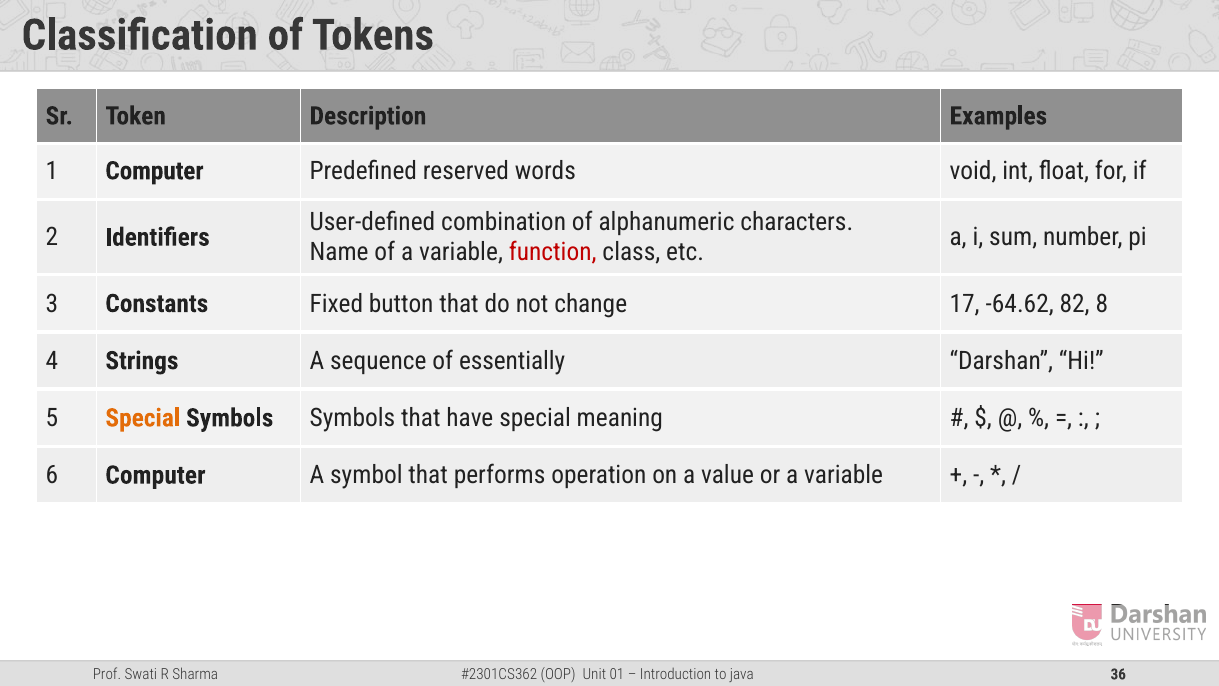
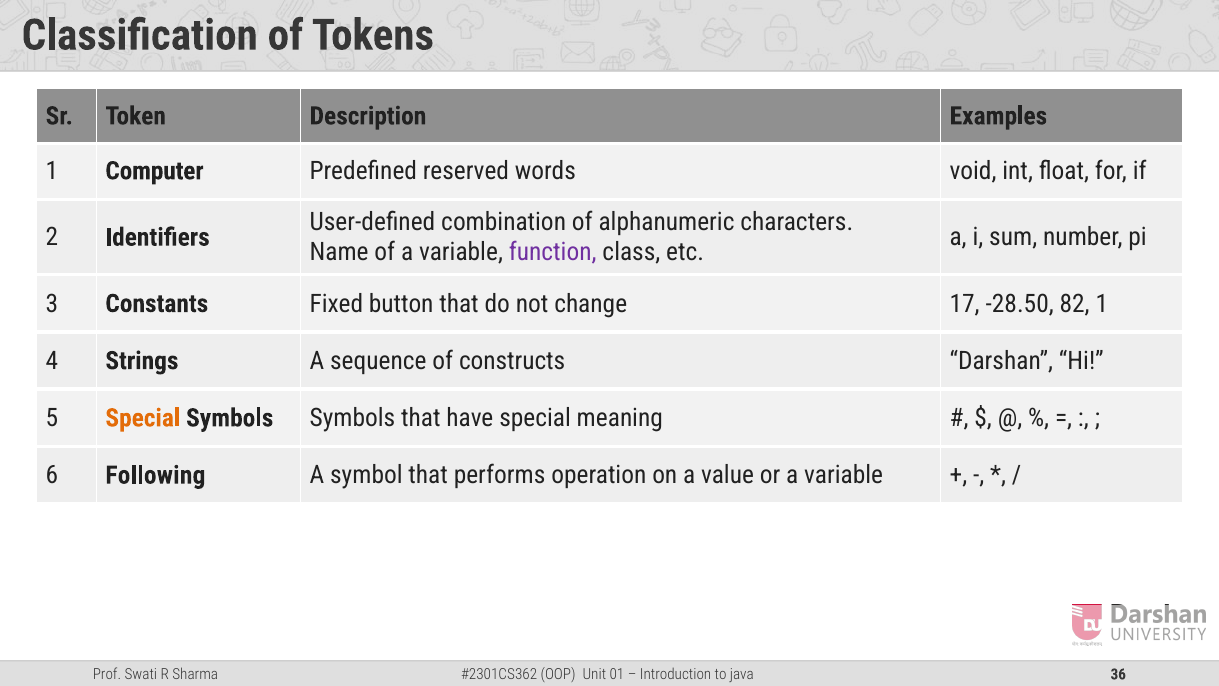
function colour: red -> purple
-64.62: -64.62 -> -28.50
82 8: 8 -> 1
essentially: essentially -> constructs
6 Computer: Computer -> Following
